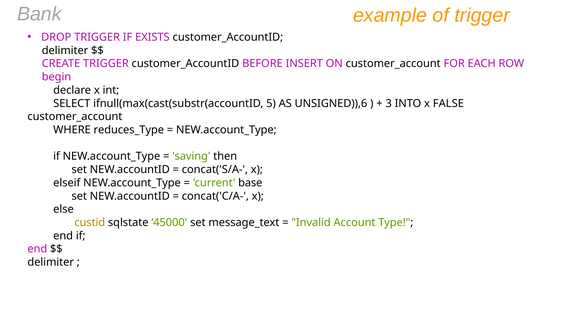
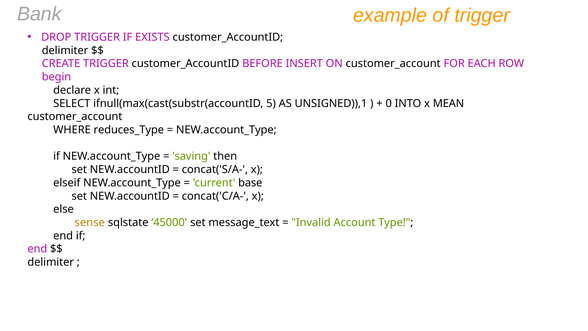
UNSIGNED)),6: UNSIGNED)),6 -> UNSIGNED)),1
3: 3 -> 0
FALSE: FALSE -> MEAN
custid: custid -> sense
